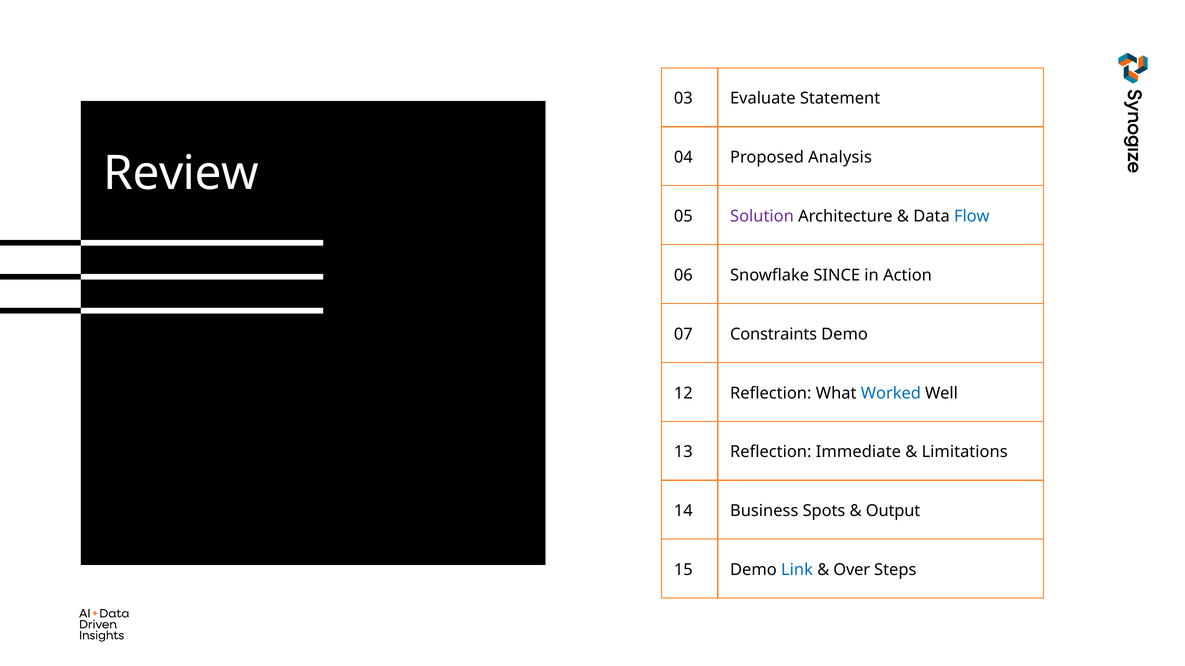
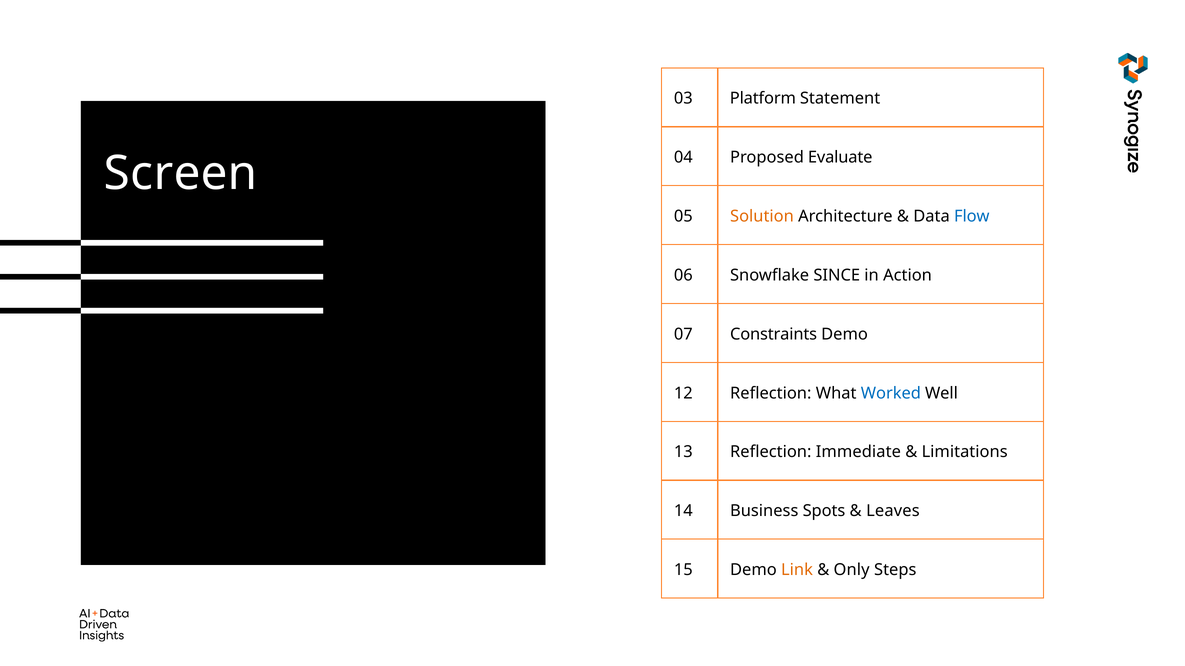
Evaluate: Evaluate -> Platform
Analysis: Analysis -> Evaluate
Review: Review -> Screen
Solution colour: purple -> orange
Output: Output -> Leaves
Link colour: blue -> orange
Over: Over -> Only
